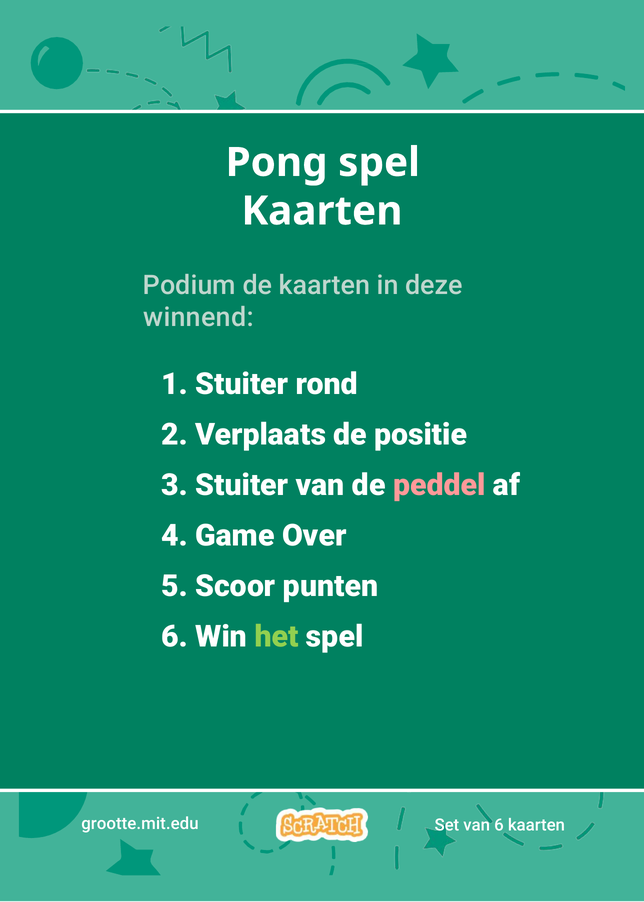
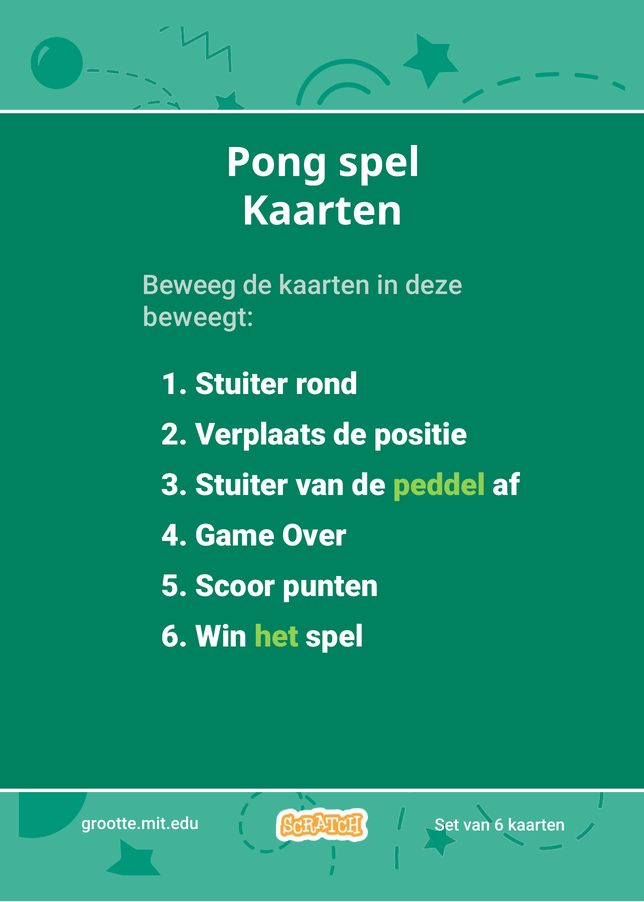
Podium: Podium -> Beweeg
winnend: winnend -> beweegt
peddel colour: pink -> light green
